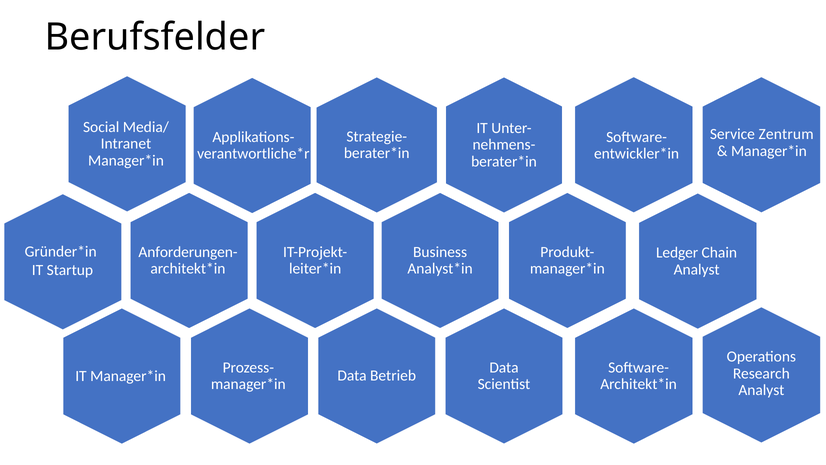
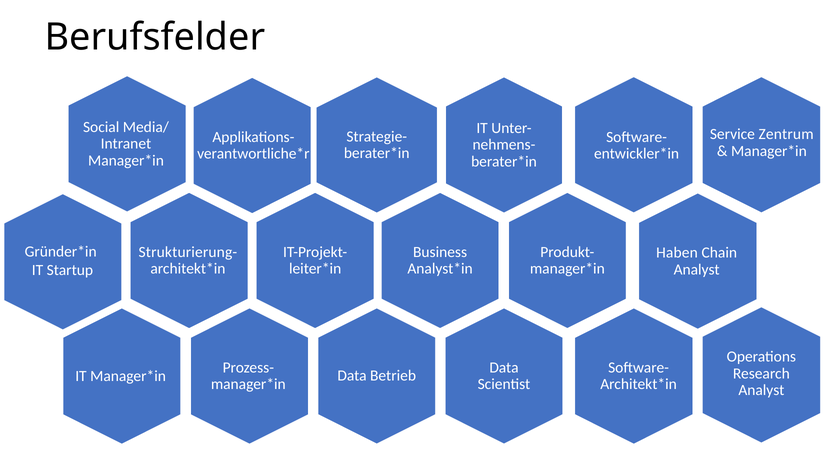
Anforderungen-: Anforderungen- -> Strukturierung-
Ledger: Ledger -> Haben
